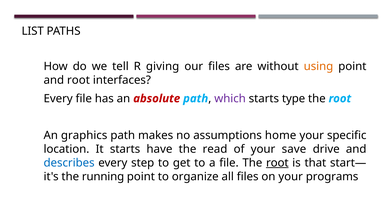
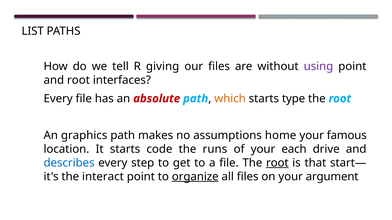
using colour: orange -> purple
which colour: purple -> orange
specific: specific -> famous
have: have -> code
read: read -> runs
save: save -> each
running: running -> interact
organize underline: none -> present
programs: programs -> argument
